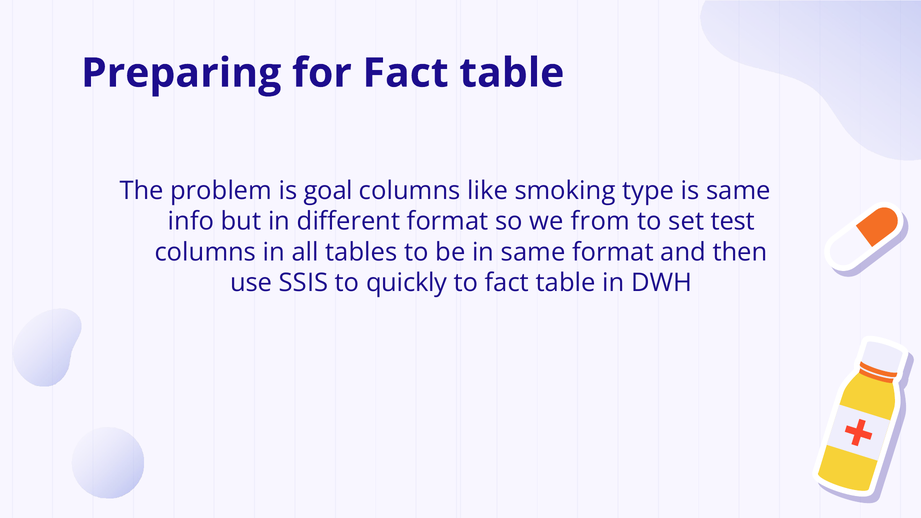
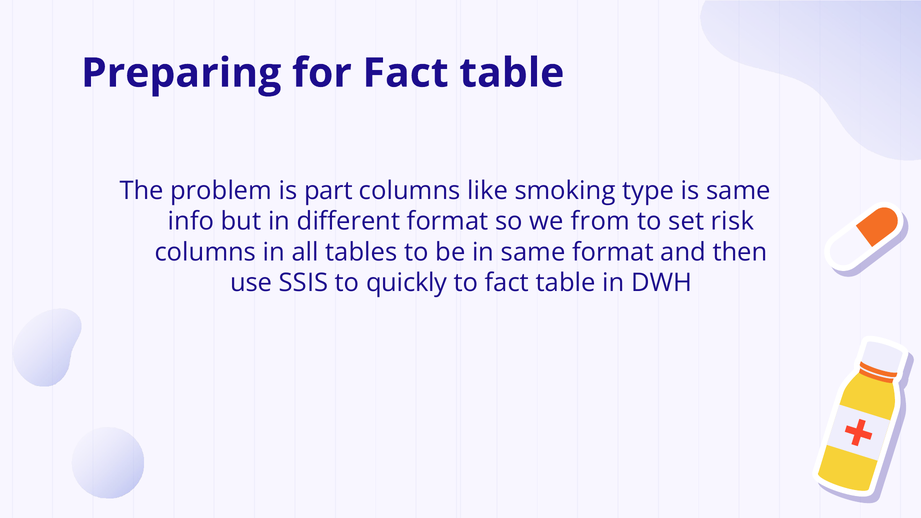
goal: goal -> part
test: test -> risk
